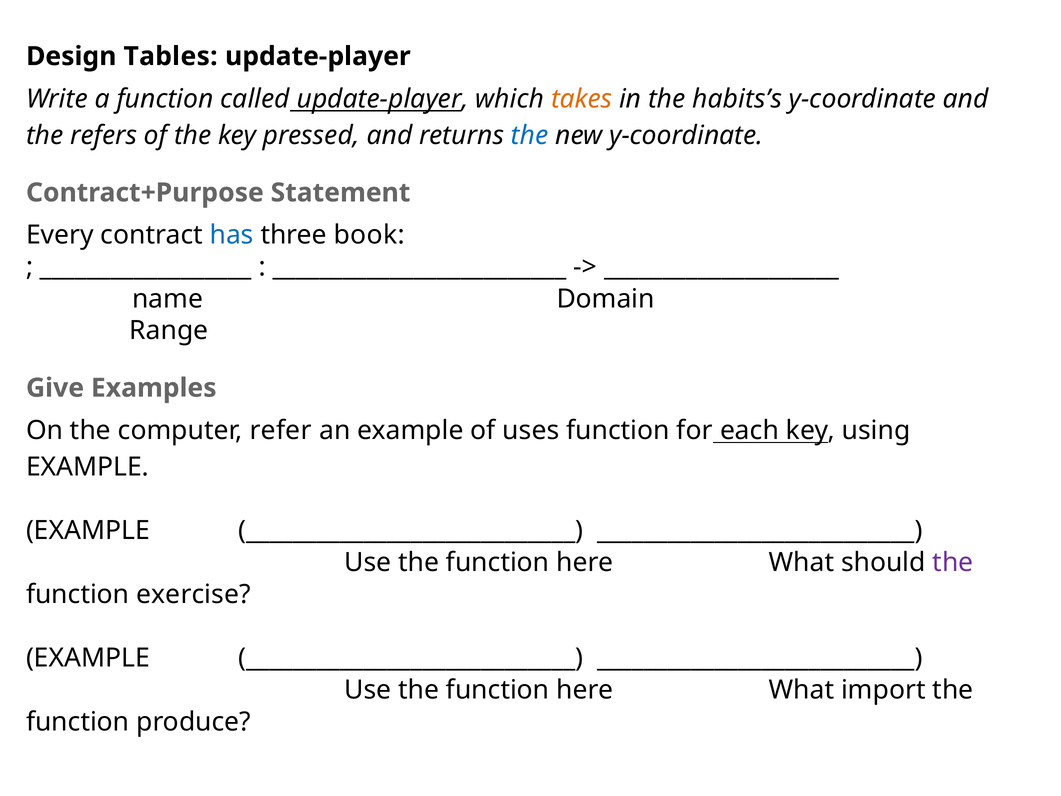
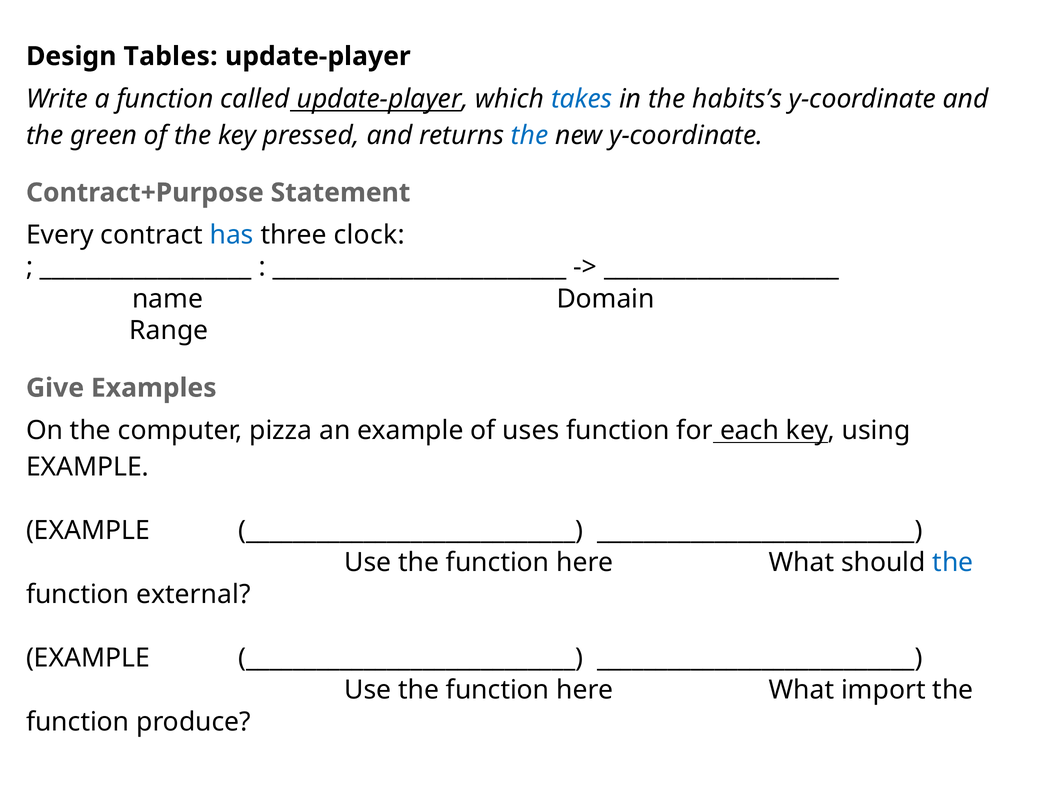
takes colour: orange -> blue
refers: refers -> green
book: book -> clock
refer: refer -> pizza
the at (953, 562) colour: purple -> blue
exercise: exercise -> external
